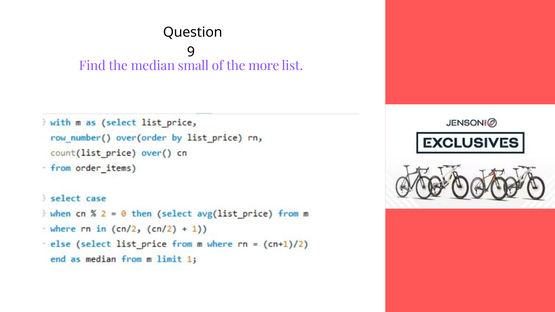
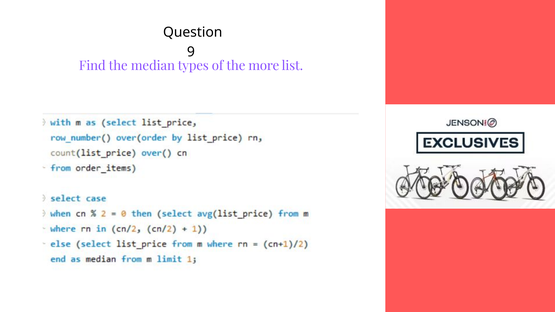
small: small -> types
